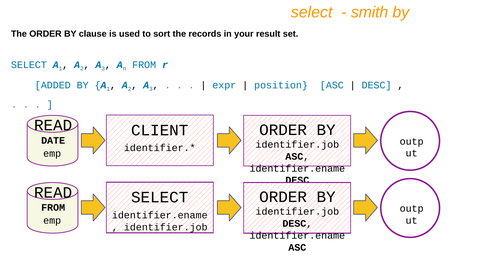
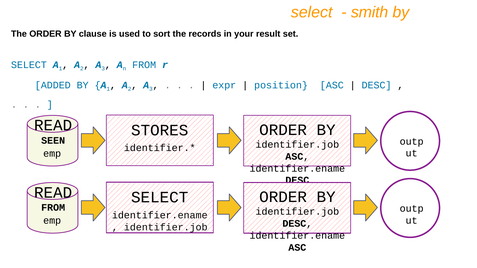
CLIENT: CLIENT -> STORES
DATE: DATE -> SEEN
